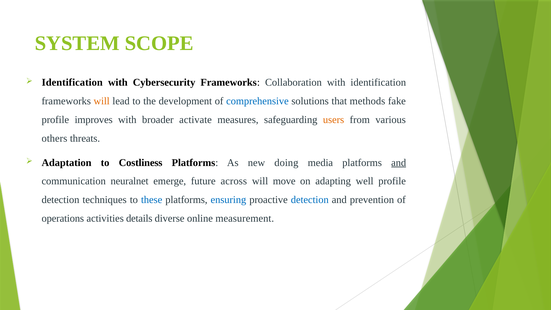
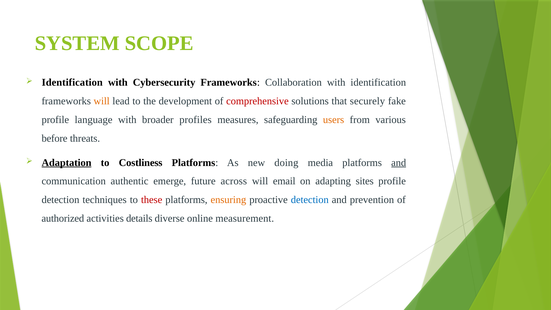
comprehensive colour: blue -> red
methods: methods -> securely
improves: improves -> language
activate: activate -> profiles
others: others -> before
Adaptation underline: none -> present
neuralnet: neuralnet -> authentic
move: move -> email
well: well -> sites
these colour: blue -> red
ensuring colour: blue -> orange
operations: operations -> authorized
